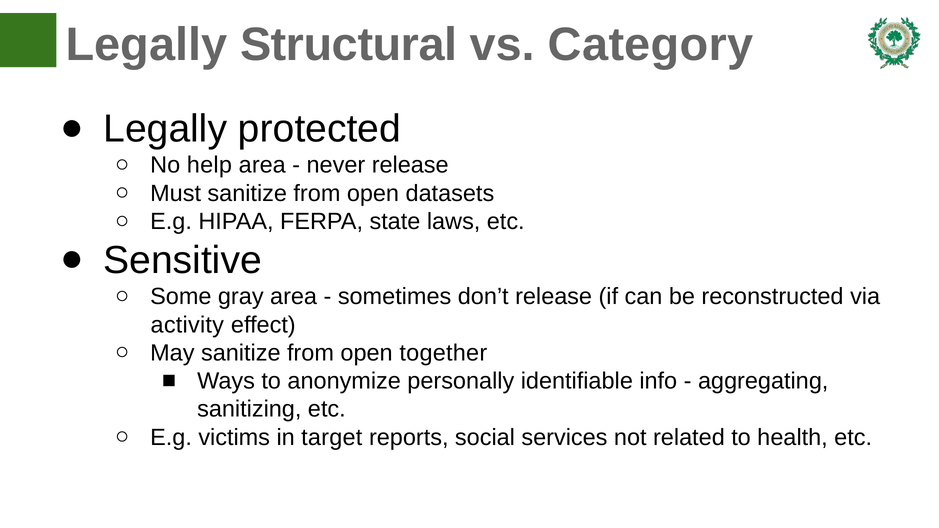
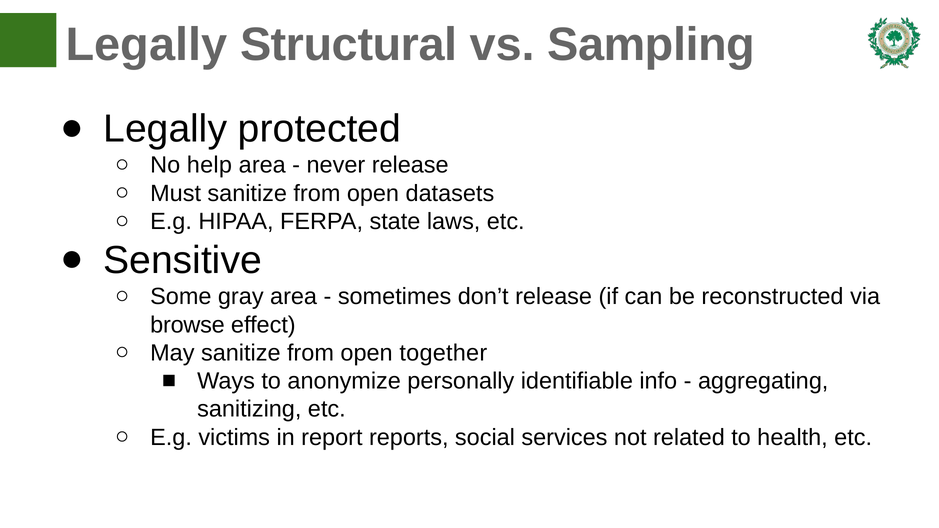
Category: Category -> Sampling
activity: activity -> browse
target: target -> report
